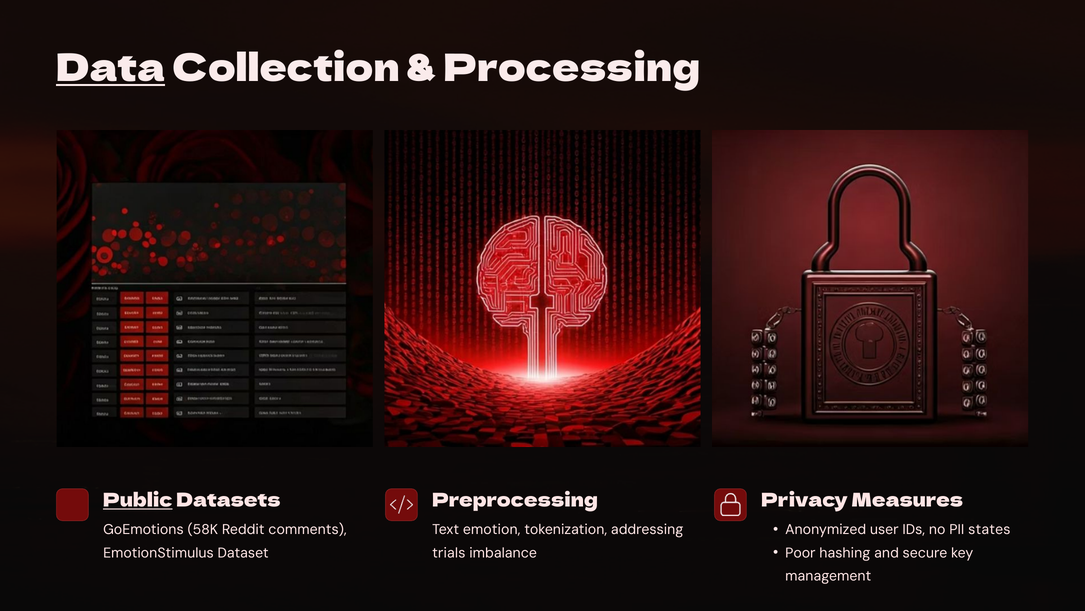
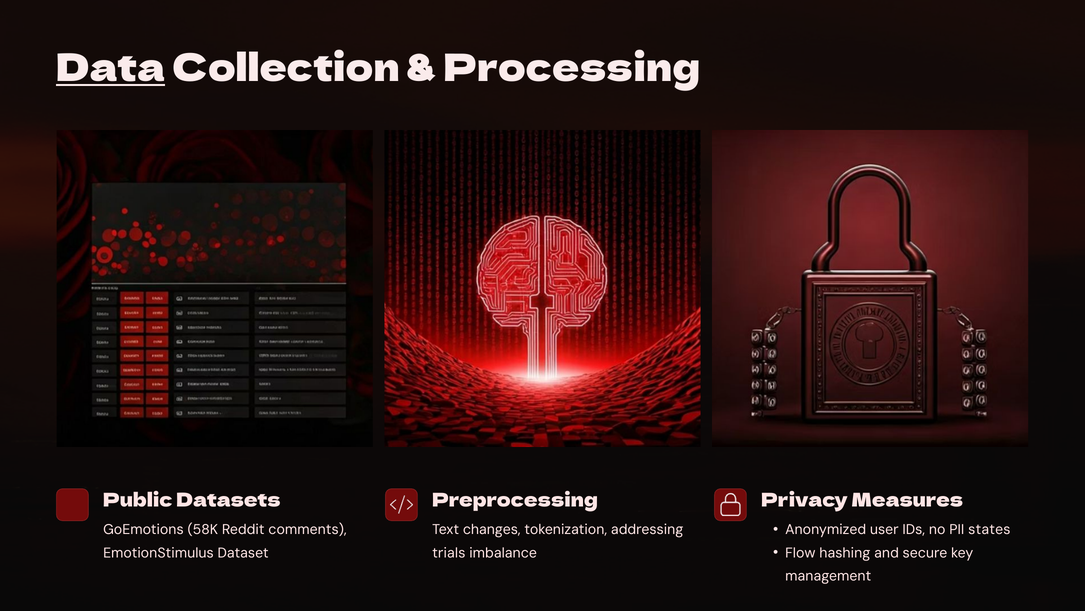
Public underline: present -> none
emotion: emotion -> changes
Poor: Poor -> Flow
